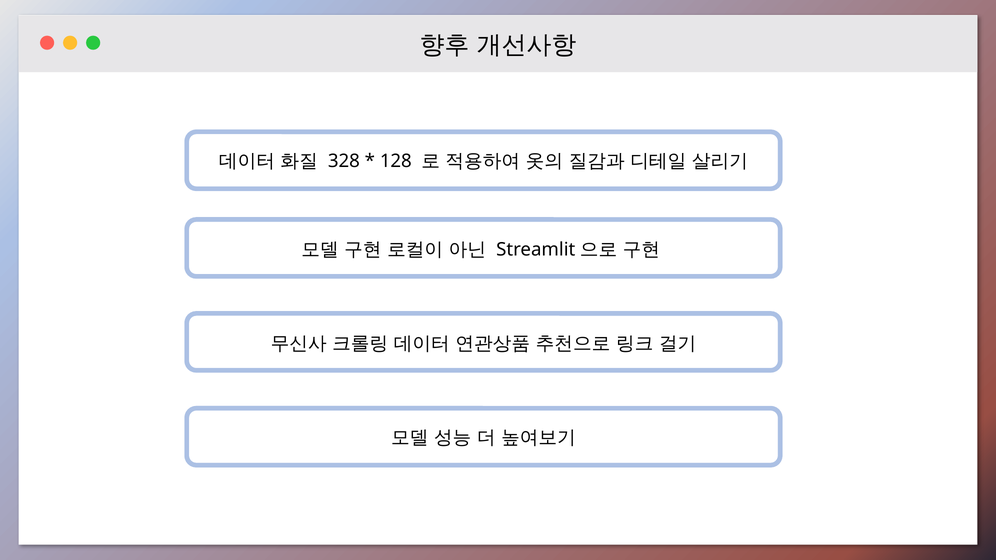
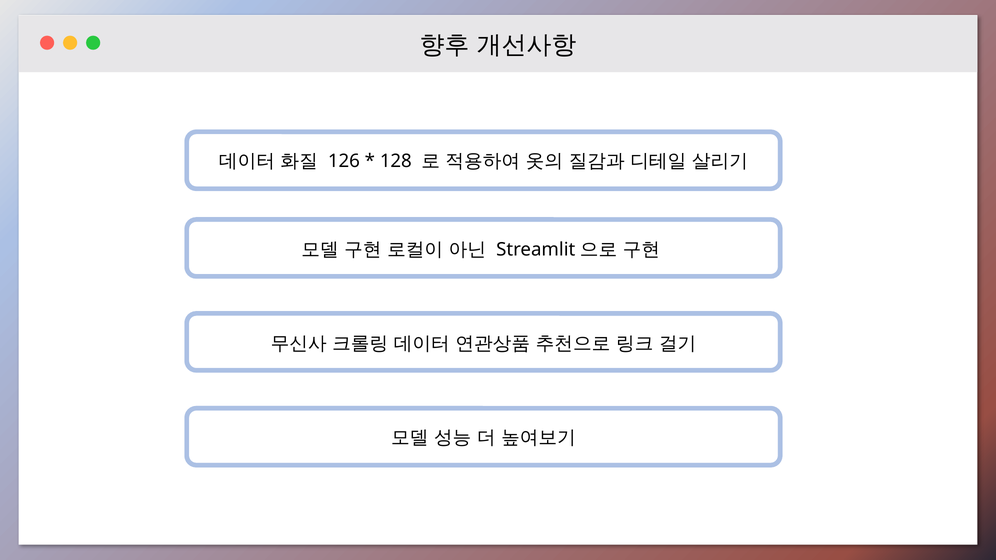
328: 328 -> 126
